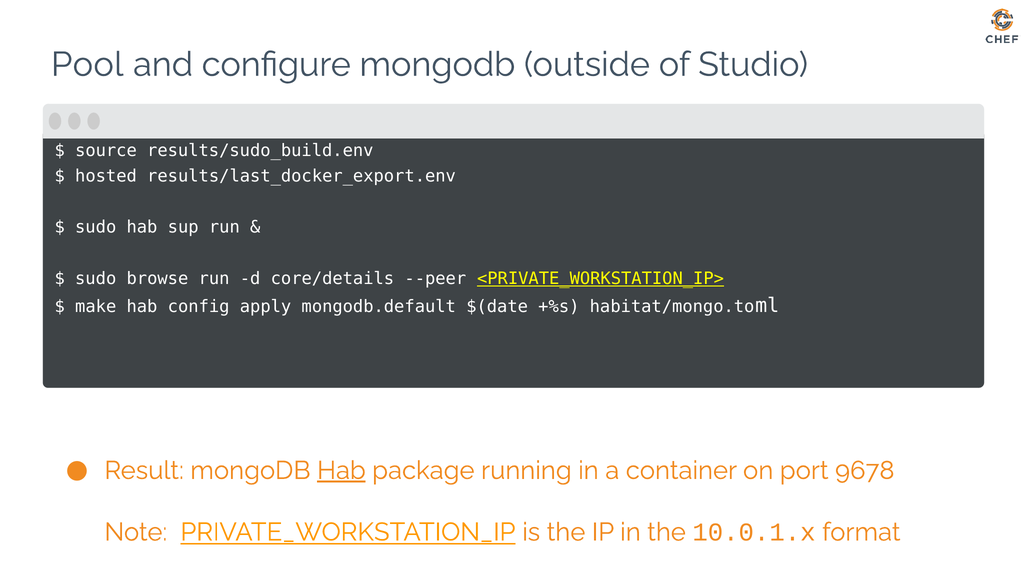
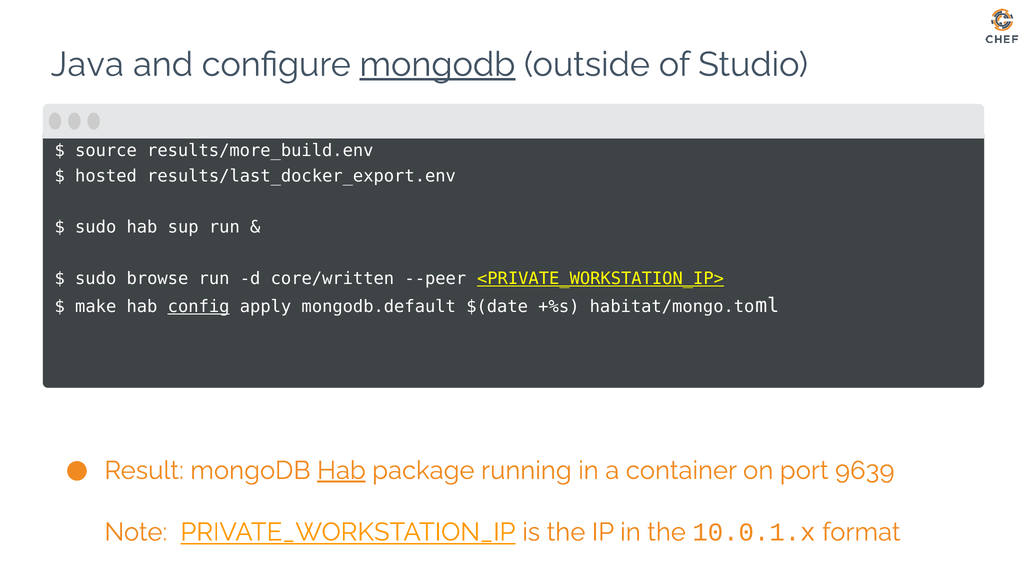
Pool: Pool -> Java
mongodb at (437, 64) underline: none -> present
results/sudo_build.env: results/sudo_build.env -> results/more_build.env
core/details: core/details -> core/written
config underline: none -> present
9678: 9678 -> 9639
